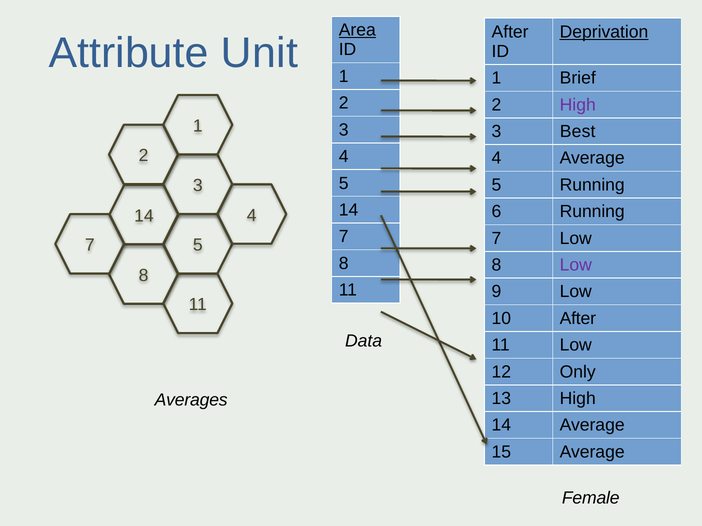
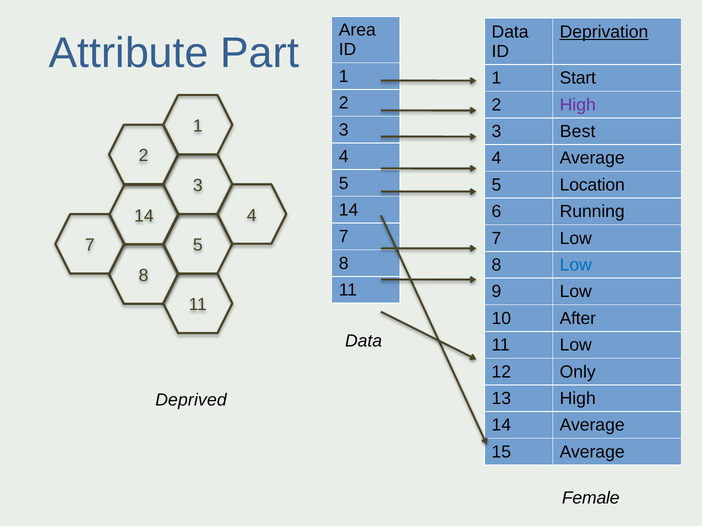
Area underline: present -> none
After at (510, 32): After -> Data
Unit: Unit -> Part
Brief: Brief -> Start
5 Running: Running -> Location
Low at (576, 265) colour: purple -> blue
Averages: Averages -> Deprived
